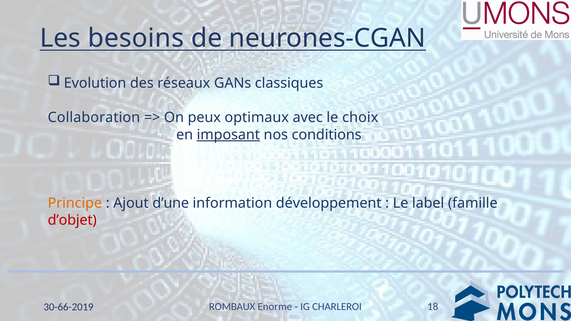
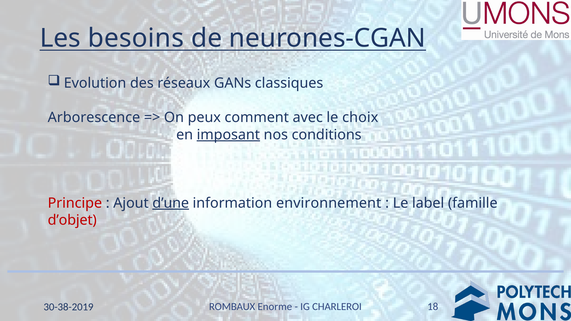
Collaboration: Collaboration -> Arborescence
optimaux: optimaux -> comment
Principe colour: orange -> red
d’une underline: none -> present
développement: développement -> environnement
30-66-2019: 30-66-2019 -> 30-38-2019
